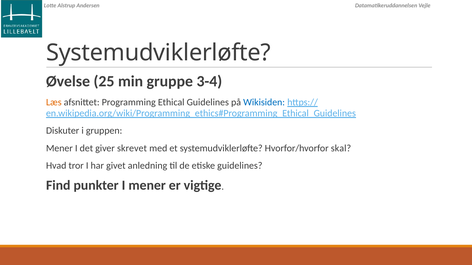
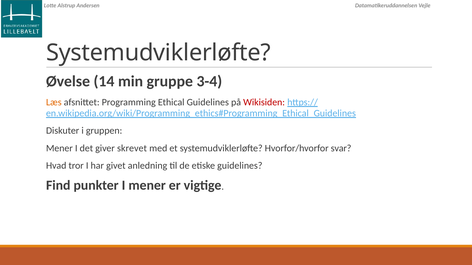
25: 25 -> 14
Wikisiden colour: blue -> red
skal: skal -> svar
